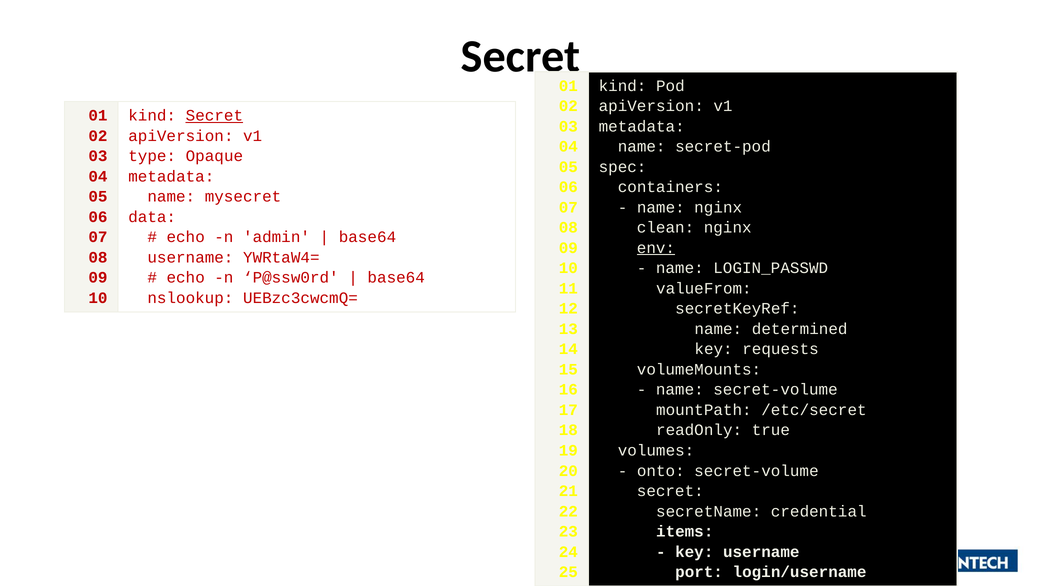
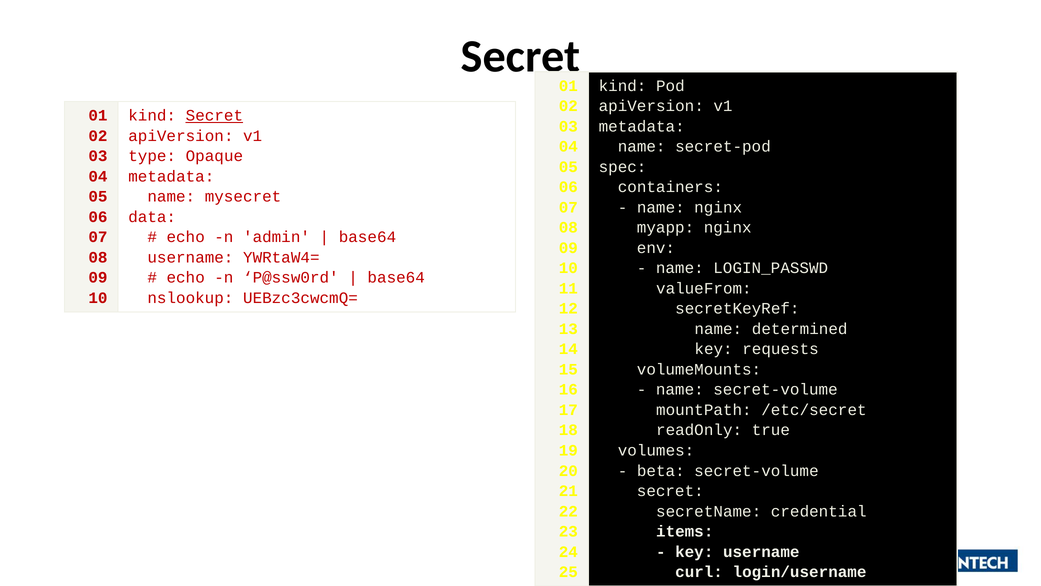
clean: clean -> myapp
env underline: present -> none
onto: onto -> beta
port: port -> curl
